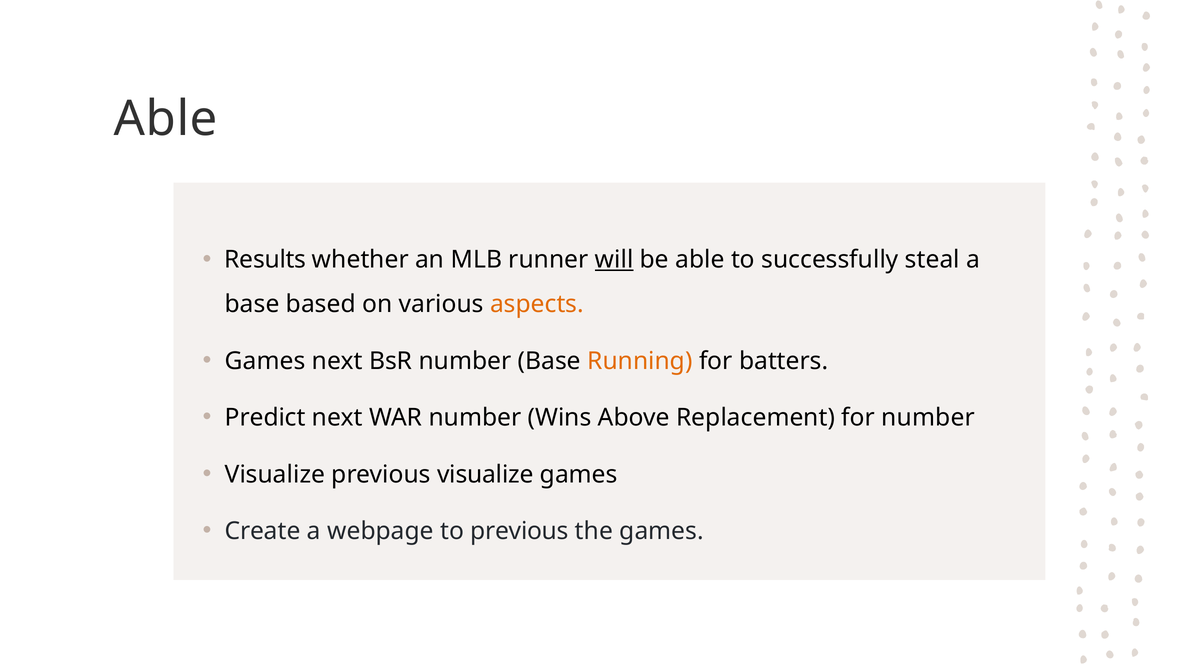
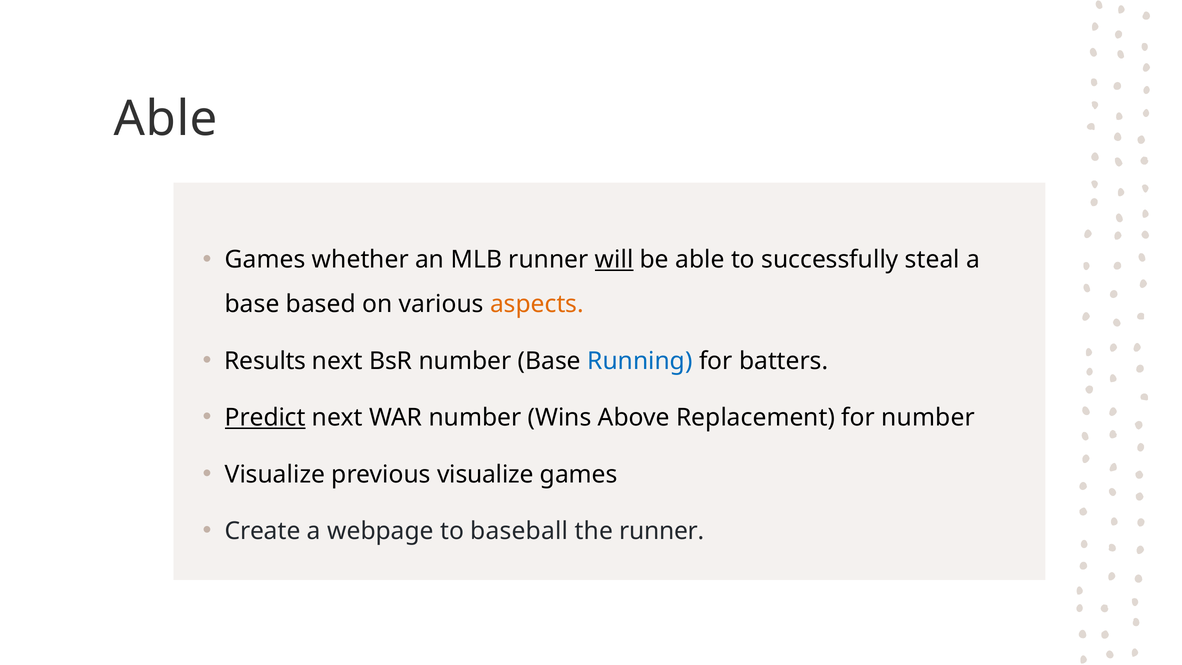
Results at (265, 260): Results -> Games
Games at (265, 361): Games -> Results
Running colour: orange -> blue
Predict underline: none -> present
to previous: previous -> baseball
the games: games -> runner
